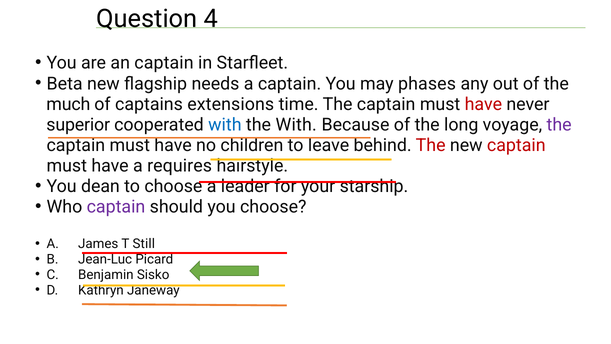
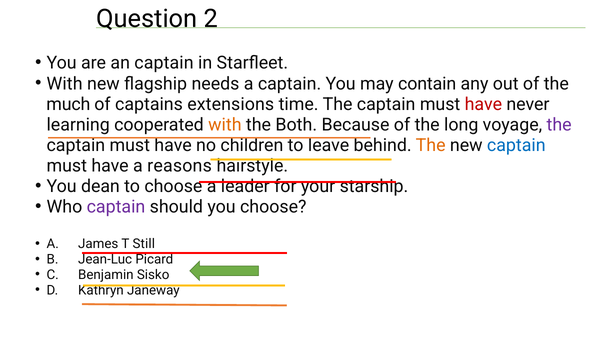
4: 4 -> 2
Beta at (65, 84): Beta -> With
phases: phases -> contain
superior: superior -> learning
with at (225, 125) colour: blue -> orange
the With: With -> Both
The at (431, 145) colour: red -> orange
captain at (516, 145) colour: red -> blue
requires: requires -> reasons
